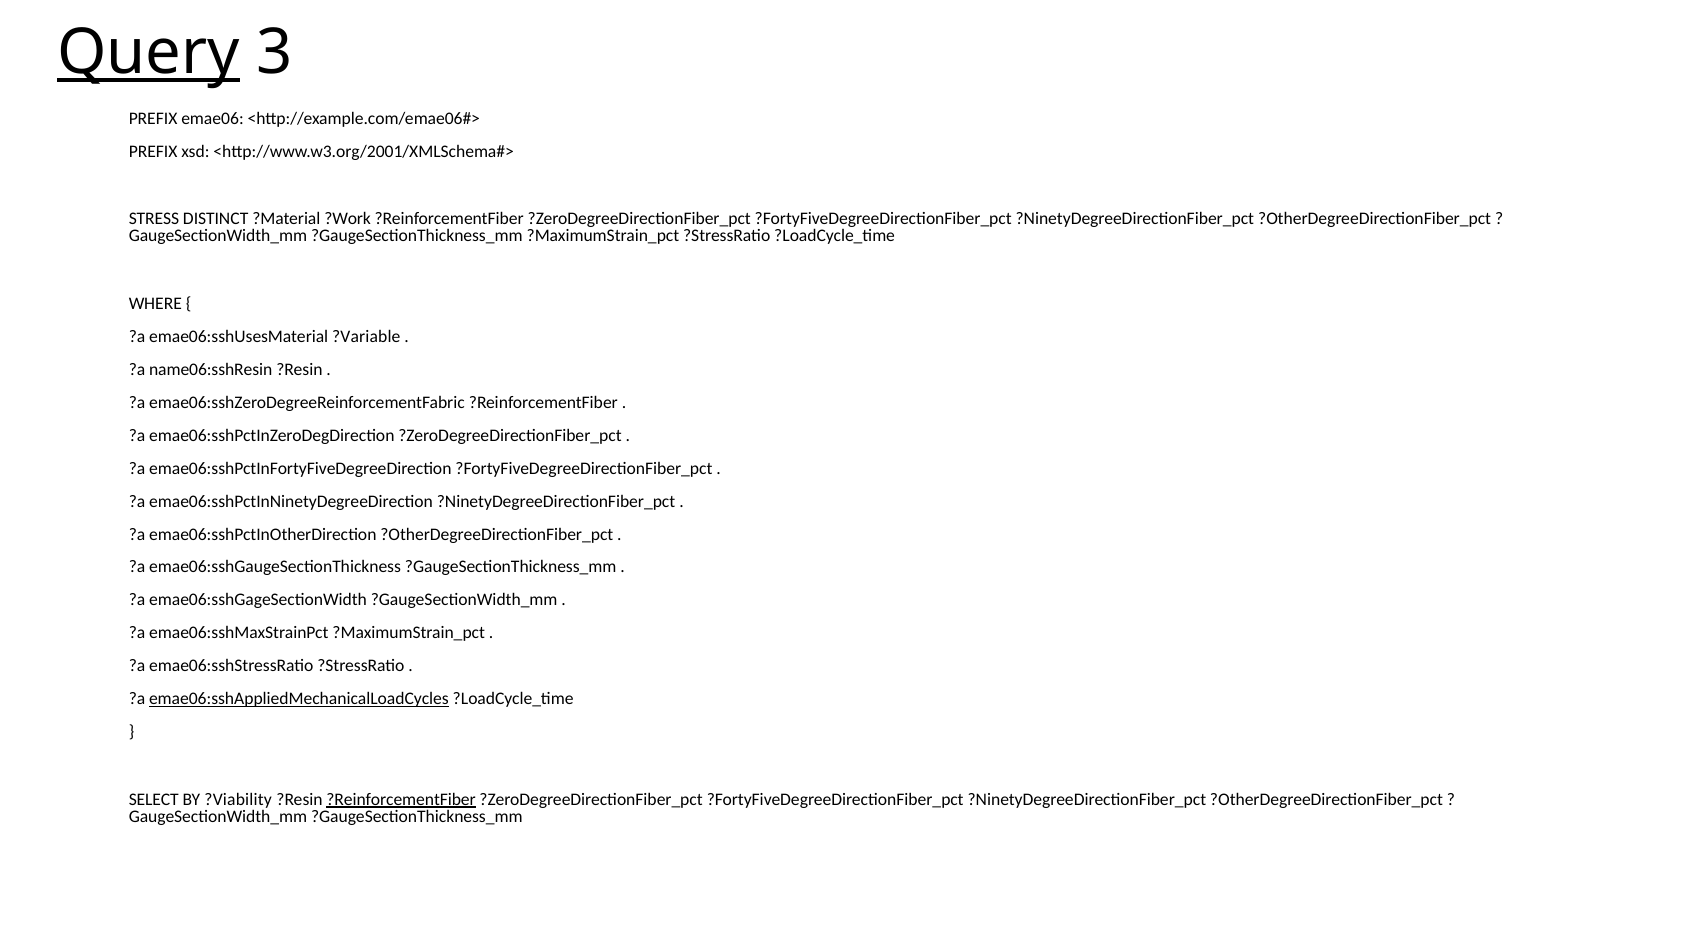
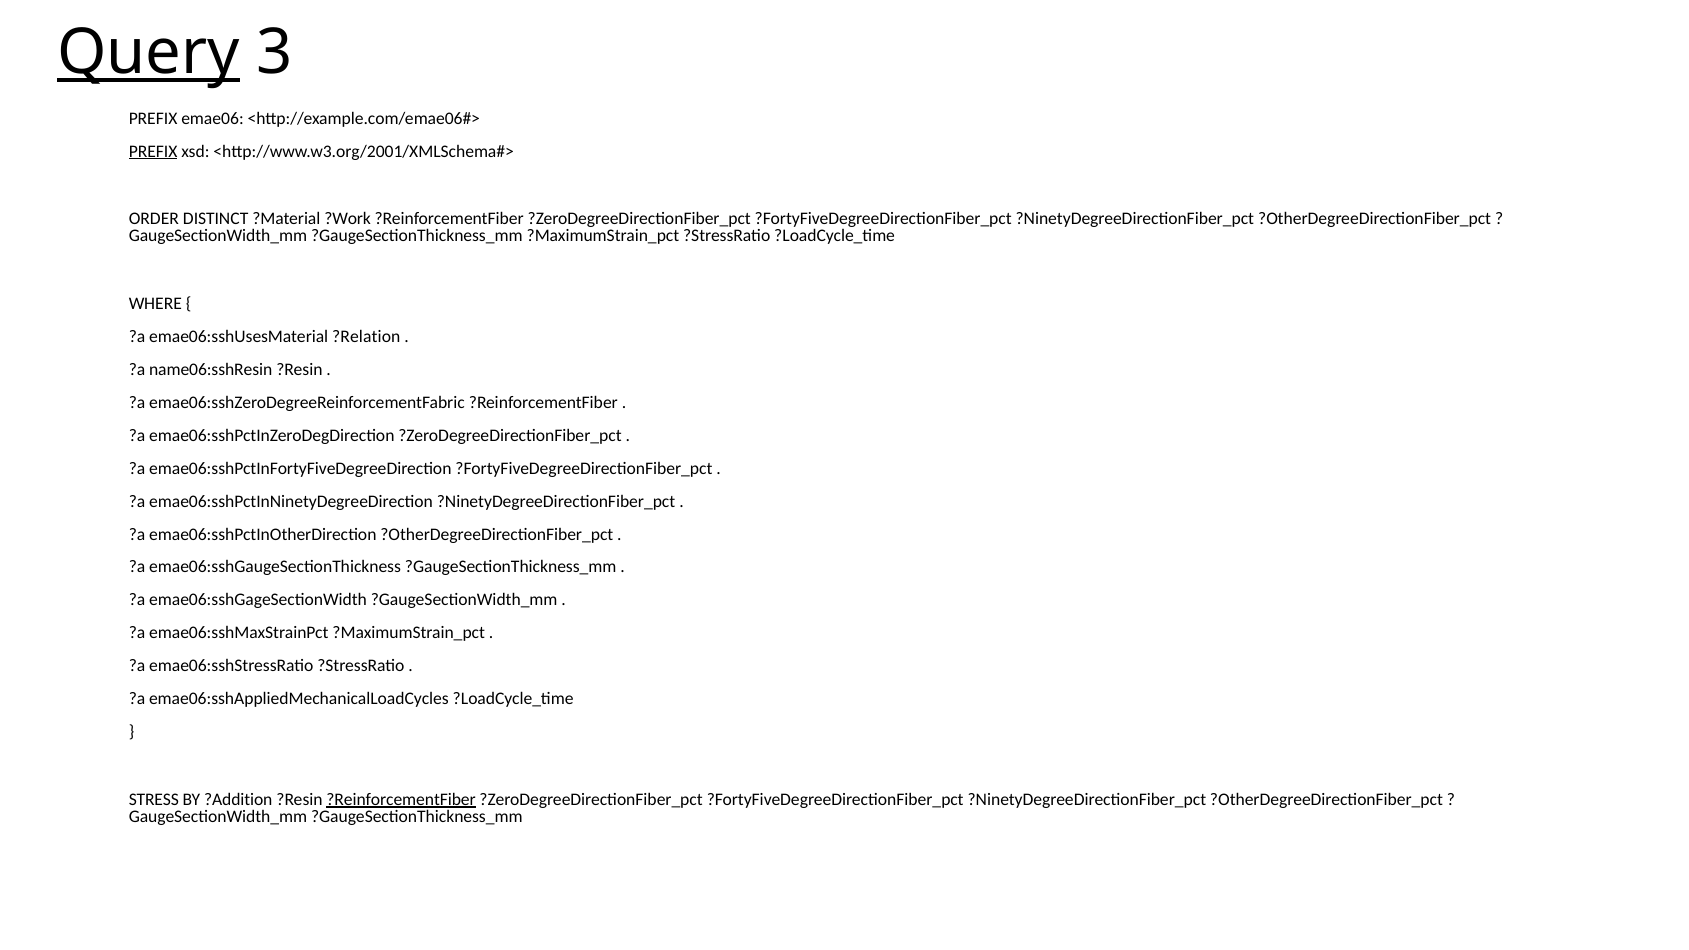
PREFIX at (153, 151) underline: none -> present
STRESS: STRESS -> ORDER
?Variable: ?Variable -> ?Relation
emae06:sshAppliedMechanicalLoadCycles underline: present -> none
SELECT: SELECT -> STRESS
?Viability: ?Viability -> ?Addition
